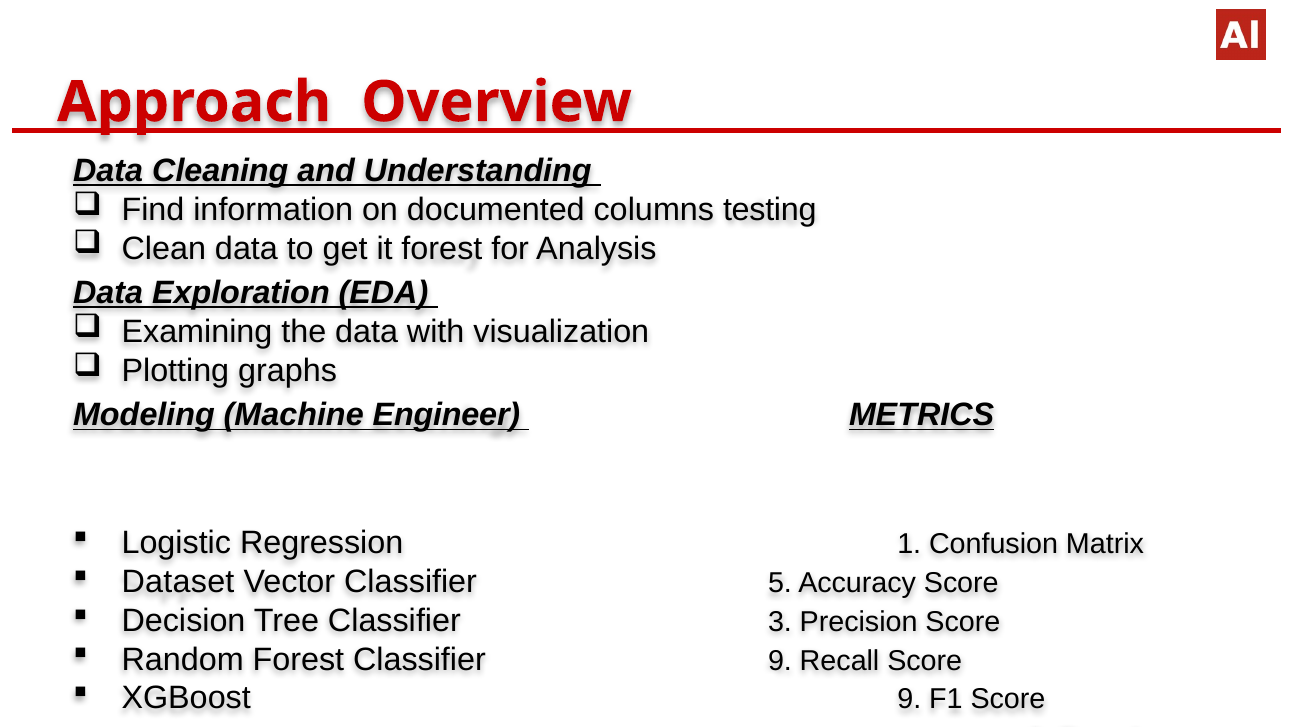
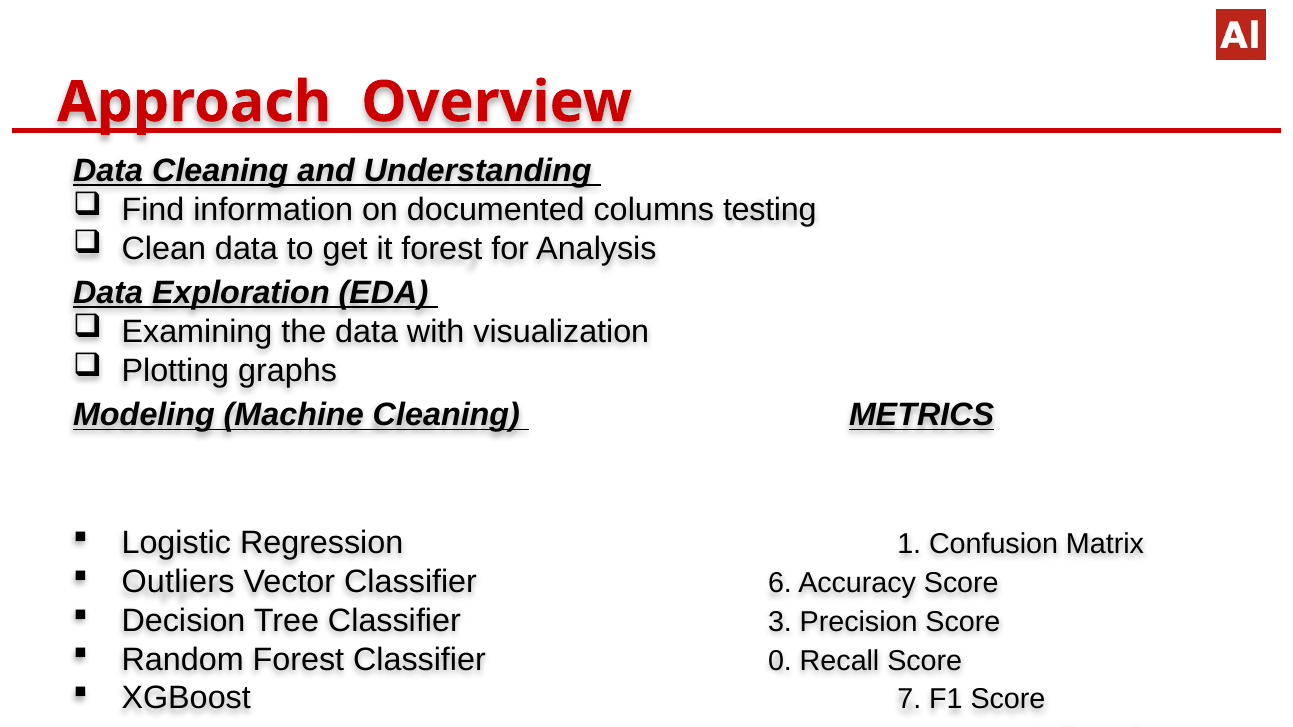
Machine Engineer: Engineer -> Cleaning
Dataset: Dataset -> Outliers
Classifier 5: 5 -> 6
Classifier 9: 9 -> 0
XGBoost 9: 9 -> 7
